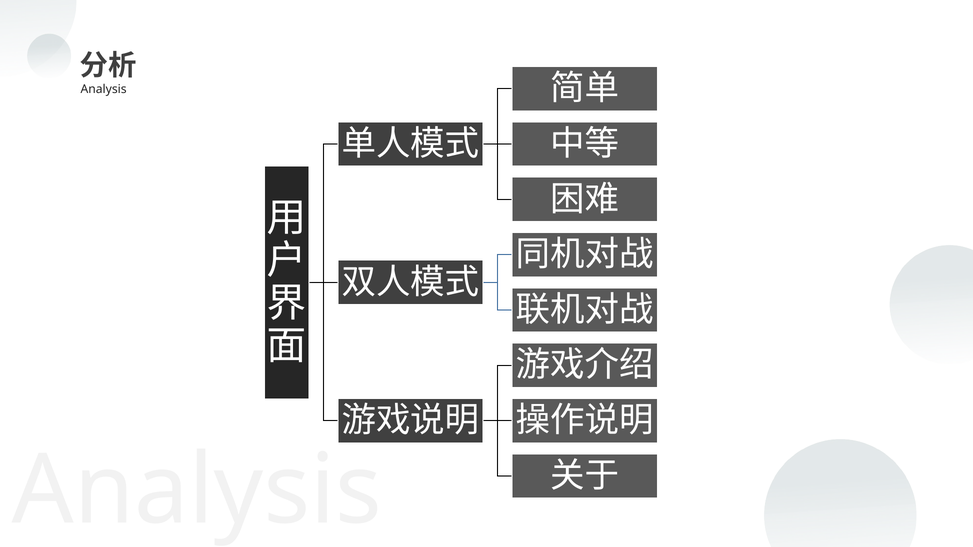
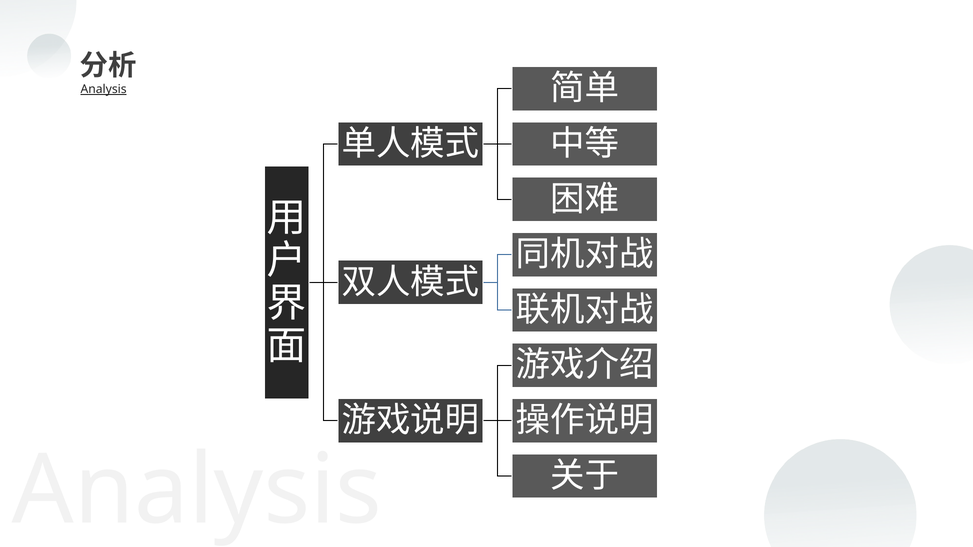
Analysis at (104, 89) underline: none -> present
